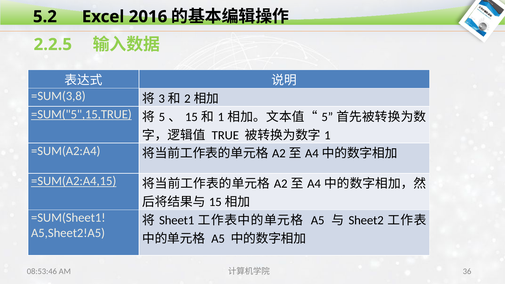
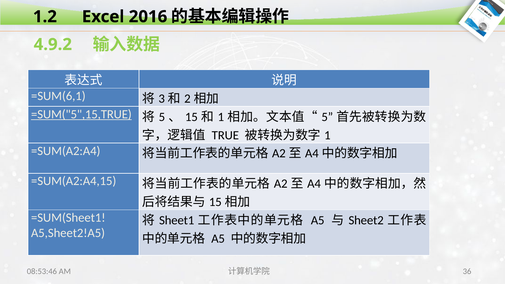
5.2: 5.2 -> 1.2
2.2.5: 2.2.5 -> 4.9.2
=SUM(3,8: =SUM(3,8 -> =SUM(6,1
=SUM(A2:A4,15 underline: present -> none
